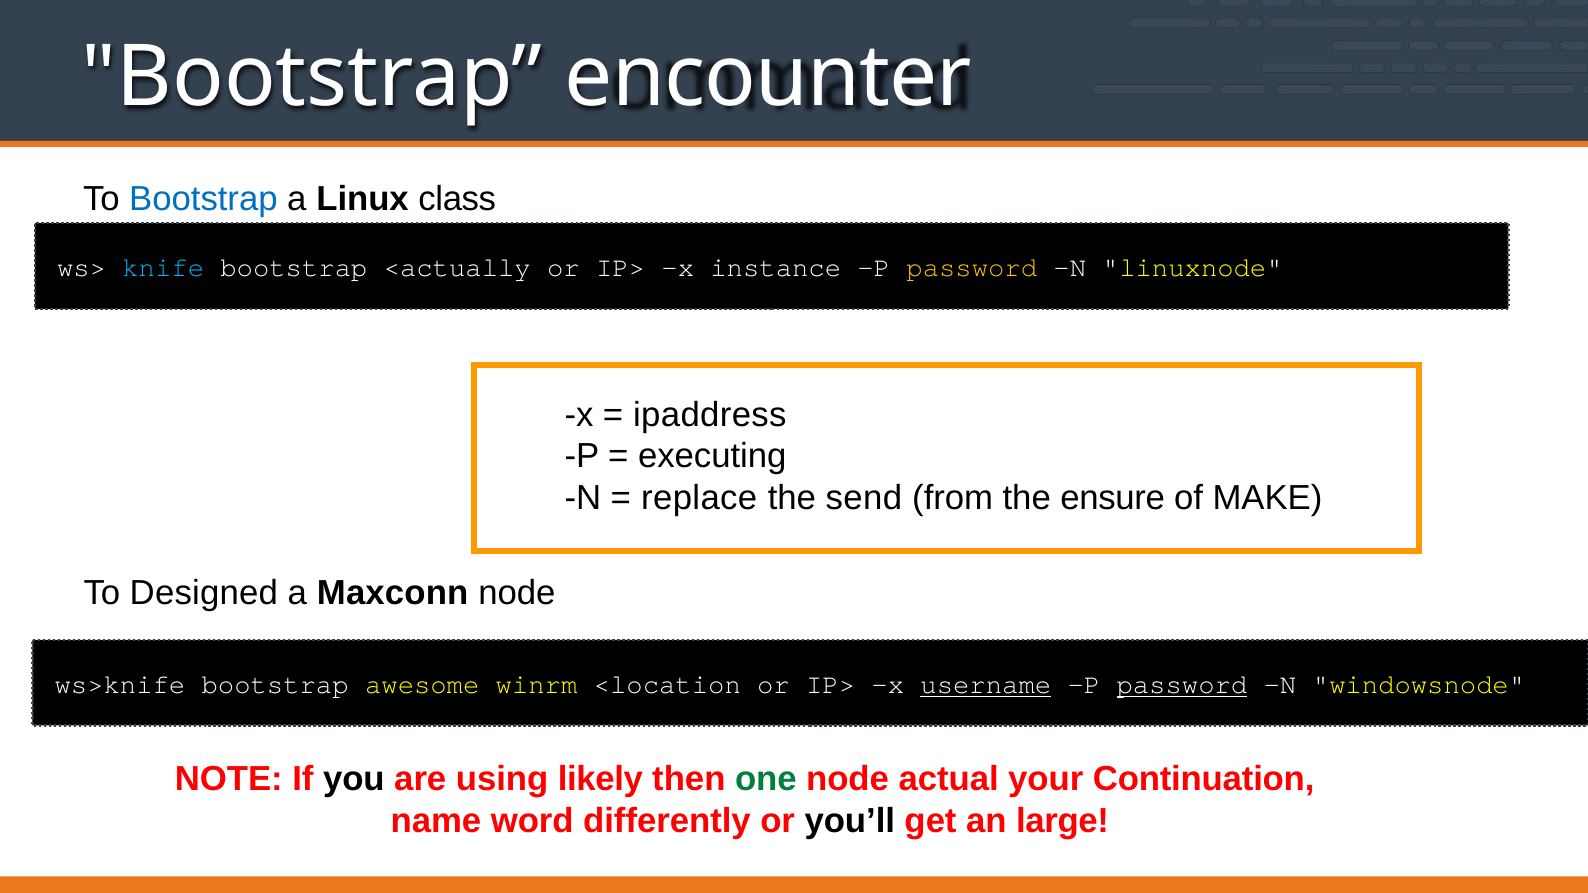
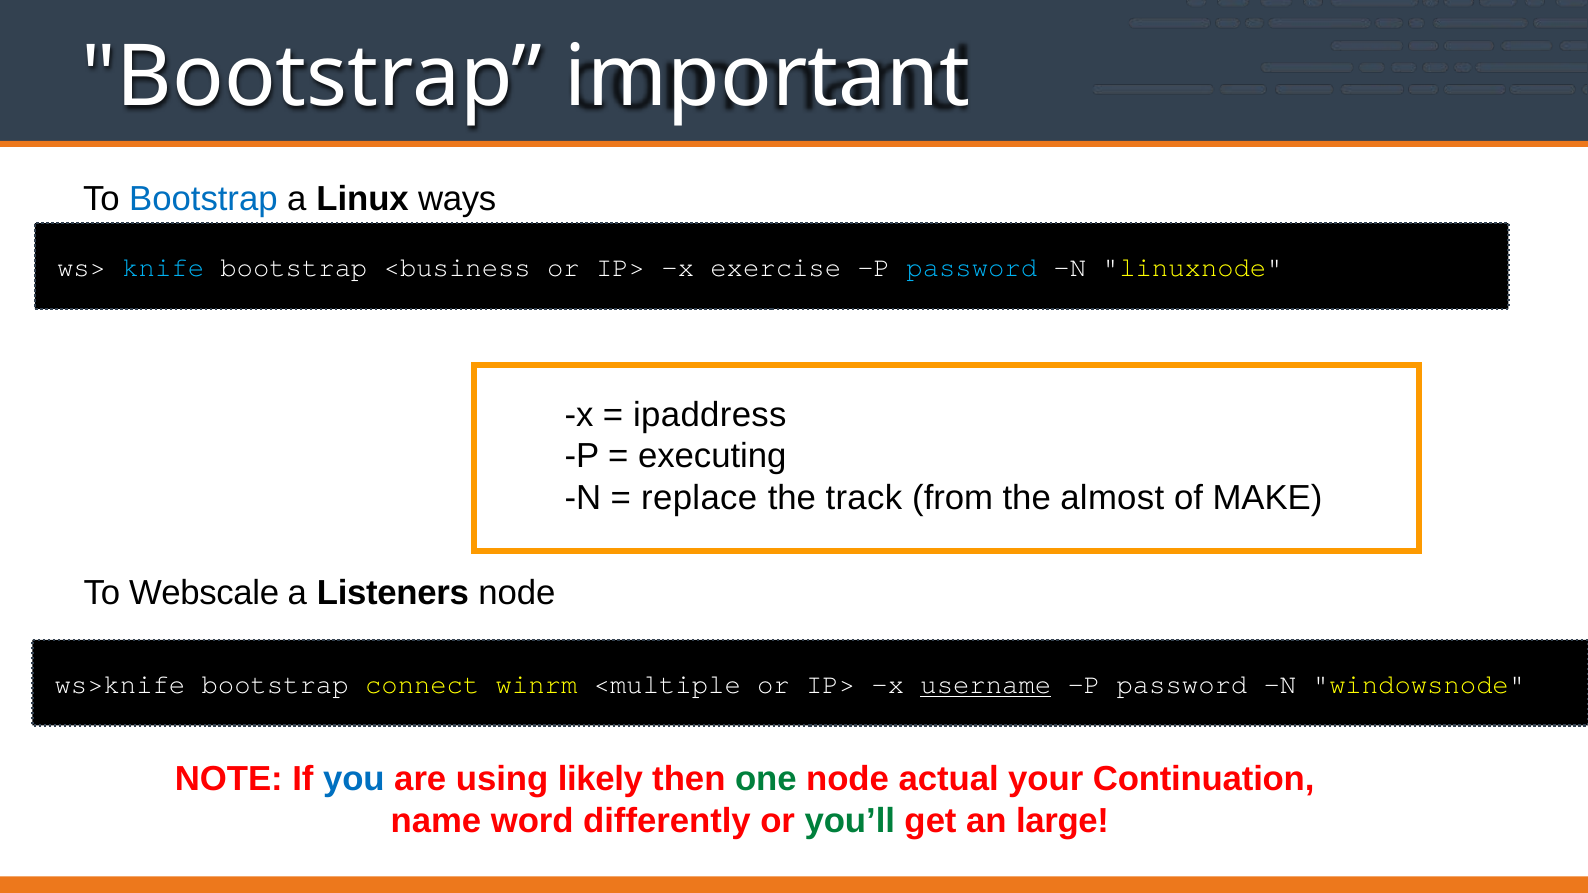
encounter: encounter -> important
class: class -> ways
<actually: <actually -> <business
instance: instance -> exercise
password at (972, 268) colour: yellow -> light blue
send: send -> track
ensure: ensure -> almost
Designed: Designed -> Webscale
Maxconn: Maxconn -> Listeners
awesome: awesome -> connect
<location: <location -> <multiple
password at (1182, 685) underline: present -> none
you colour: black -> blue
you’ll colour: black -> green
